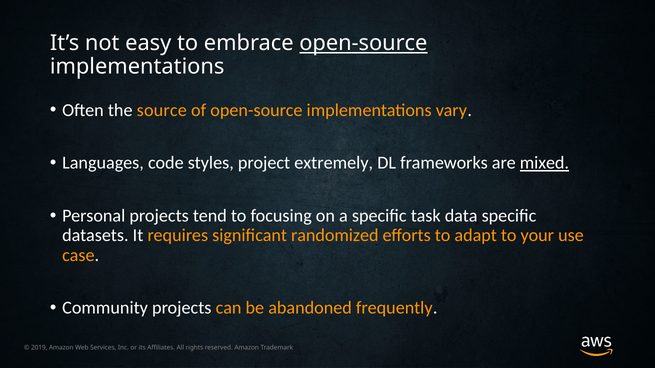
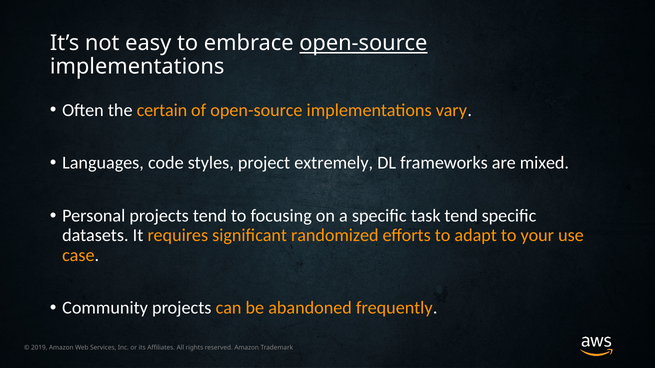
source: source -> certain
mixed underline: present -> none
task data: data -> tend
